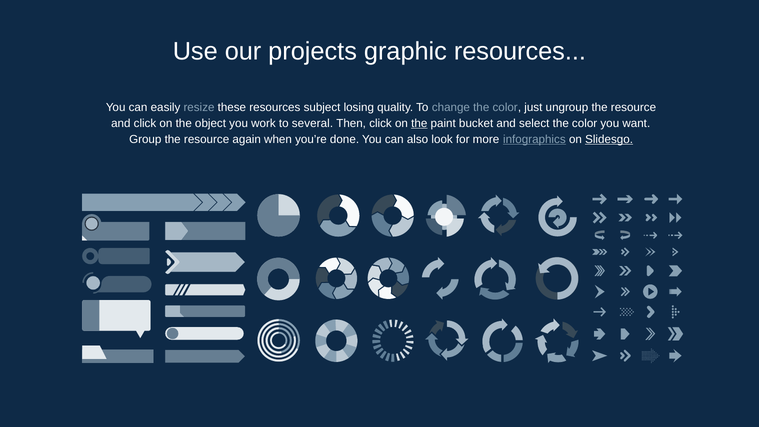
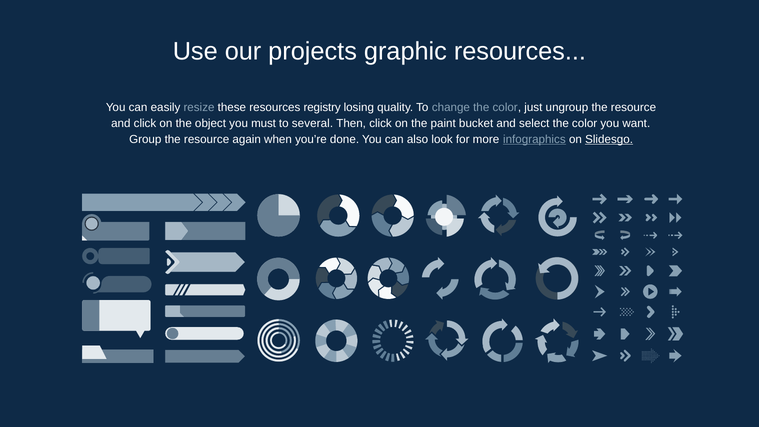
subject: subject -> registry
work: work -> must
the at (419, 123) underline: present -> none
